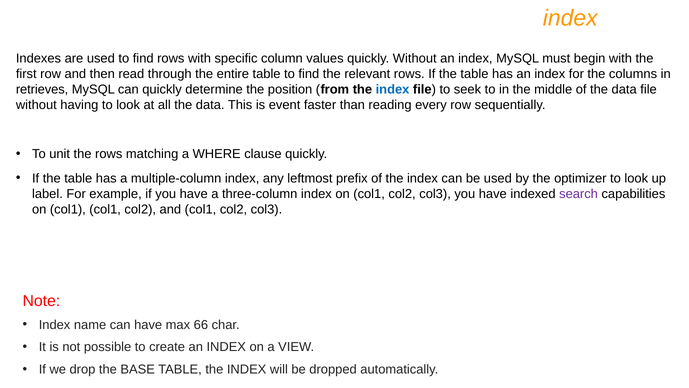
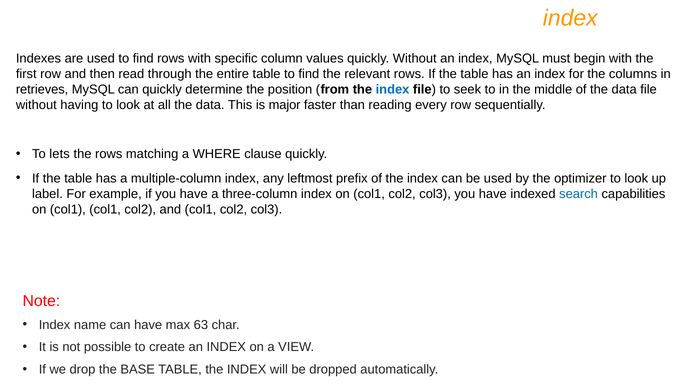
event: event -> major
unit: unit -> lets
search colour: purple -> blue
66: 66 -> 63
